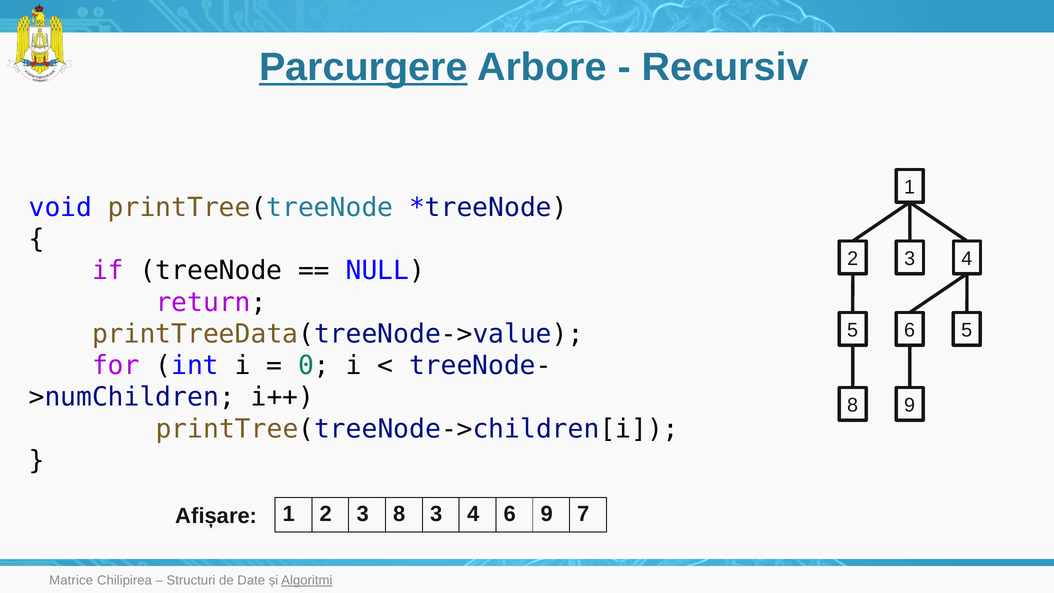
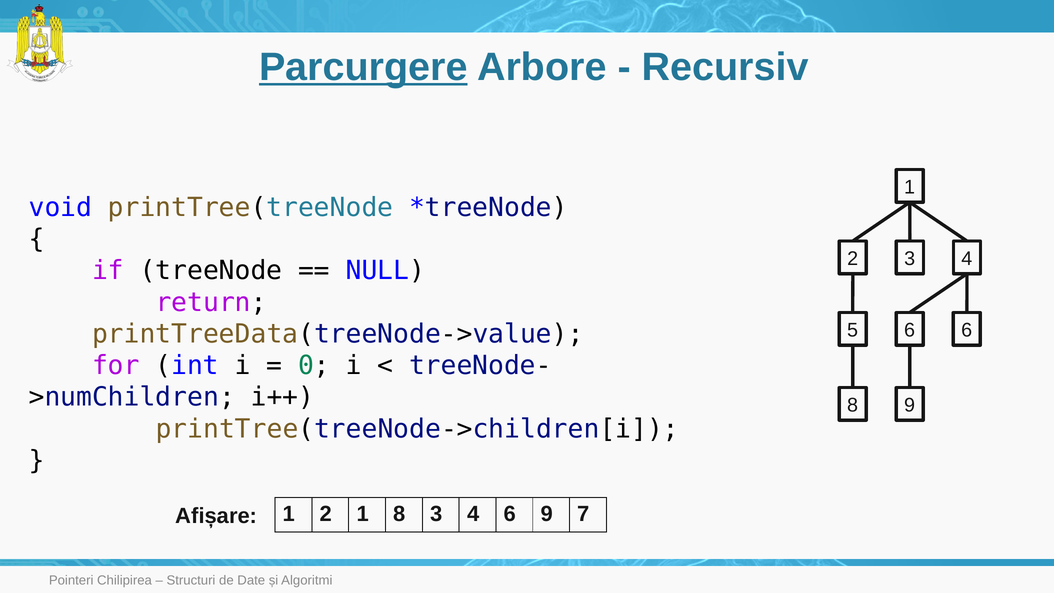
6 5: 5 -> 6
3 at (363, 514): 3 -> 1
Matrice: Matrice -> Pointeri
Algoritmi underline: present -> none
